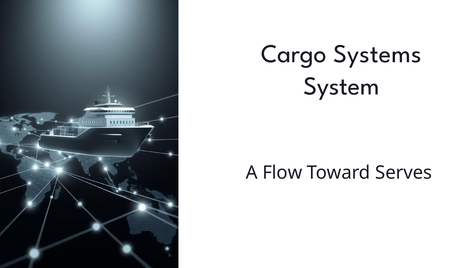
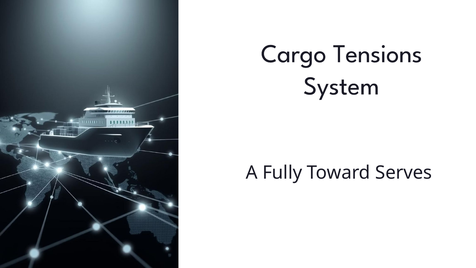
Systems: Systems -> Tensions
Flow: Flow -> Fully
